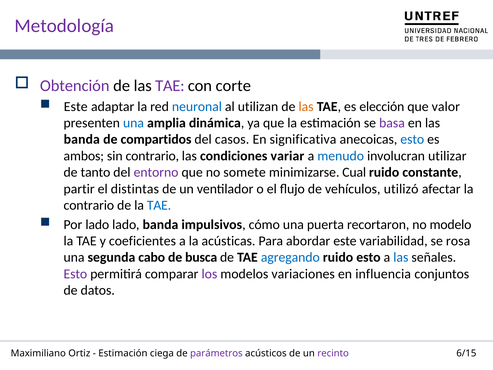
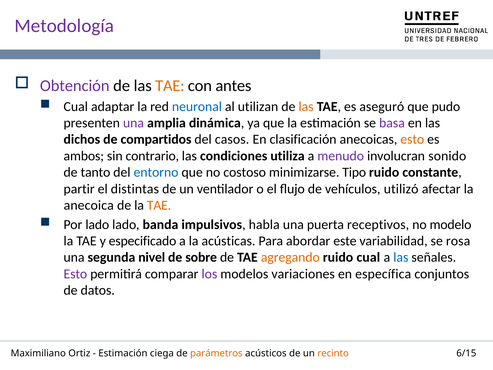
TAE at (170, 86) colour: purple -> orange
corte: corte -> antes
Este at (76, 106): Este -> Cual
elección: elección -> aseguró
valor: valor -> pudo
una at (133, 123) colour: blue -> purple
banda at (82, 139): banda -> dichos
significativa: significativa -> clasificación
esto at (412, 139) colour: blue -> orange
variar: variar -> utiliza
menudo colour: blue -> purple
utilizar: utilizar -> sonido
entorno colour: purple -> blue
somete: somete -> costoso
Cual: Cual -> Tipo
contrario at (89, 205): contrario -> anecoica
TAE at (159, 205) colour: blue -> orange
cómo: cómo -> habla
recortaron: recortaron -> receptivos
coeficientes: coeficientes -> especificado
cabo: cabo -> nivel
busca: busca -> sobre
agregando colour: blue -> orange
ruido esto: esto -> cual
influencia: influencia -> específica
parámetros colour: purple -> orange
recinto colour: purple -> orange
